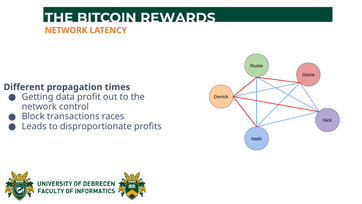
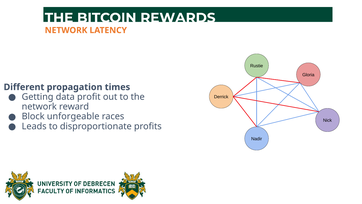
control: control -> reward
transactions: transactions -> unforgeable
